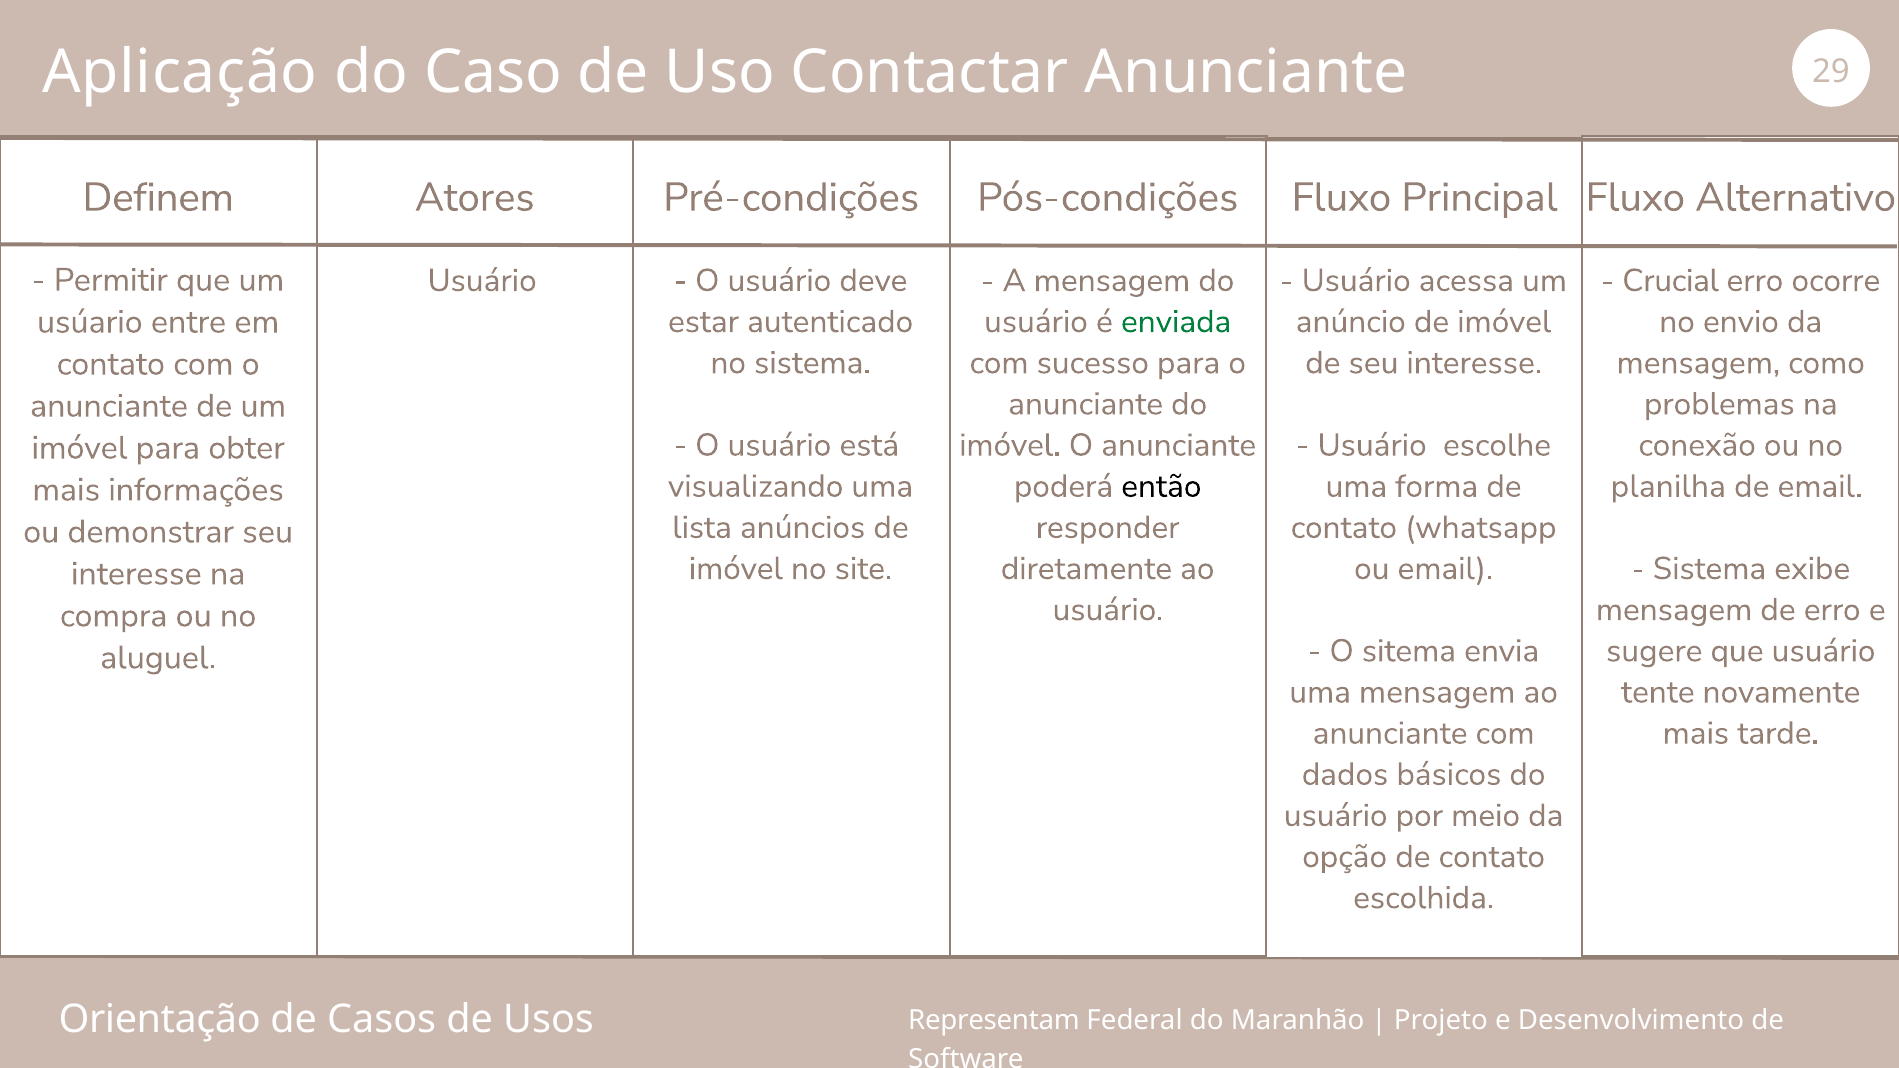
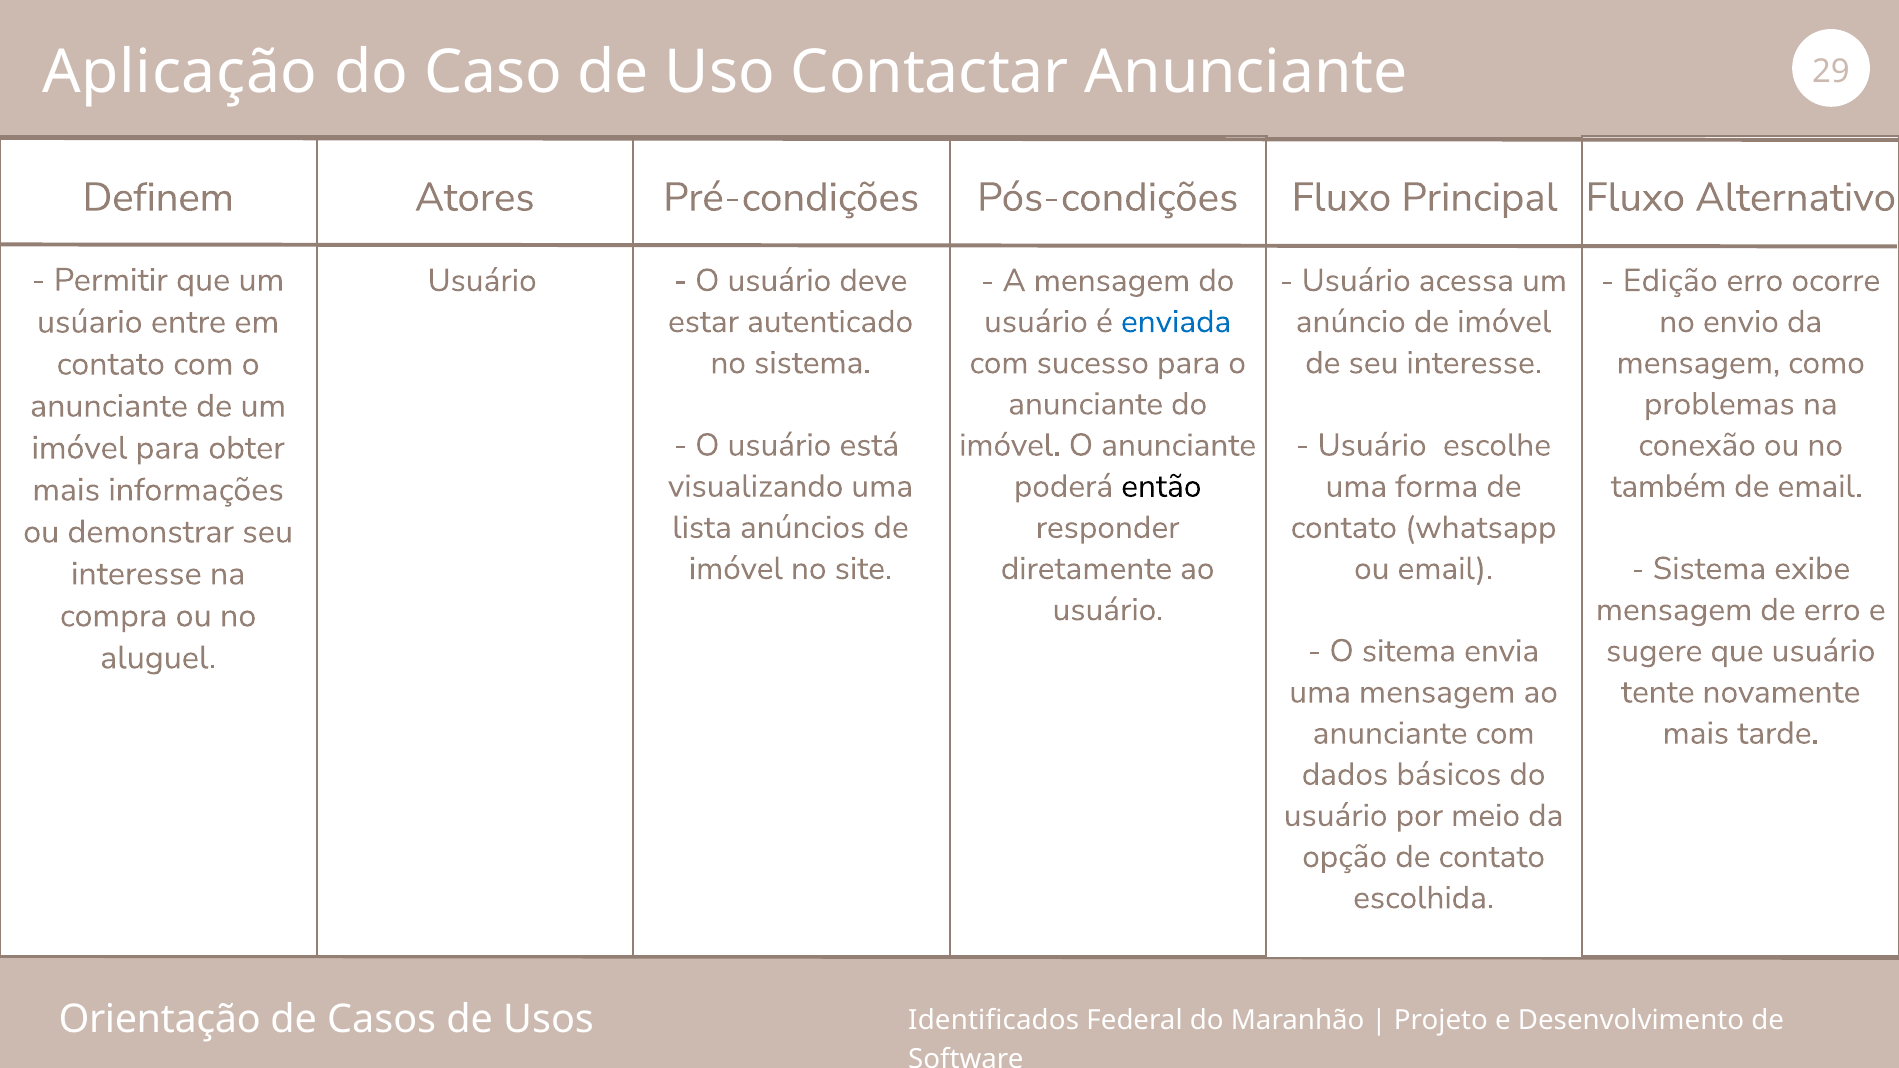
Crucial: Crucial -> Edição
enviada colour: green -> blue
planilha: planilha -> também
Representam: Representam -> Identificados
